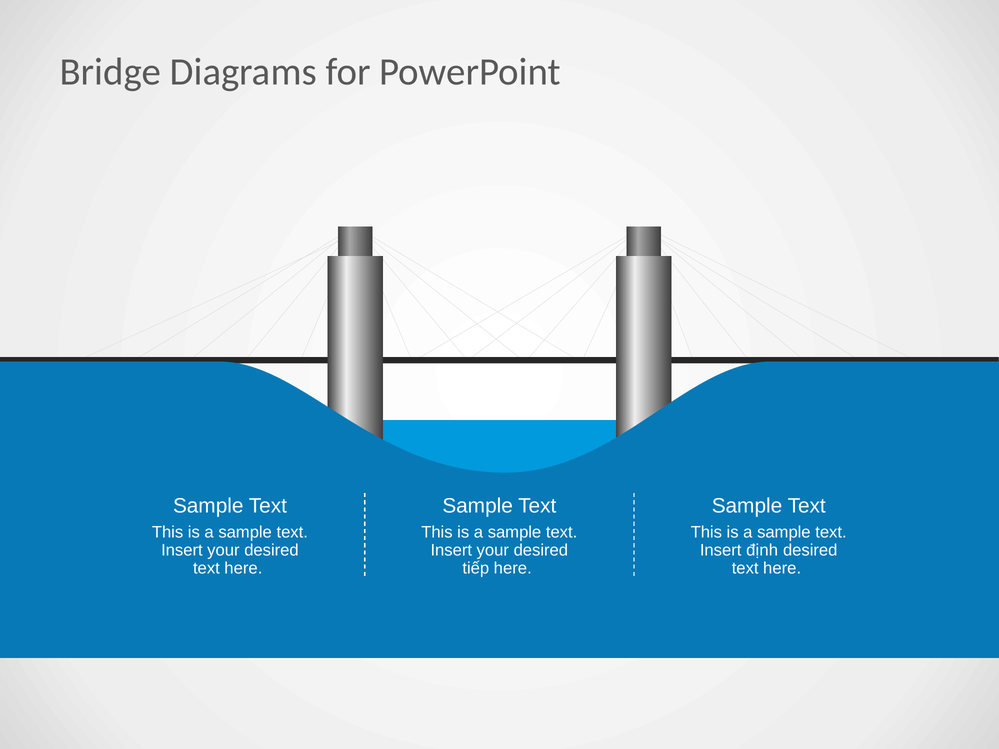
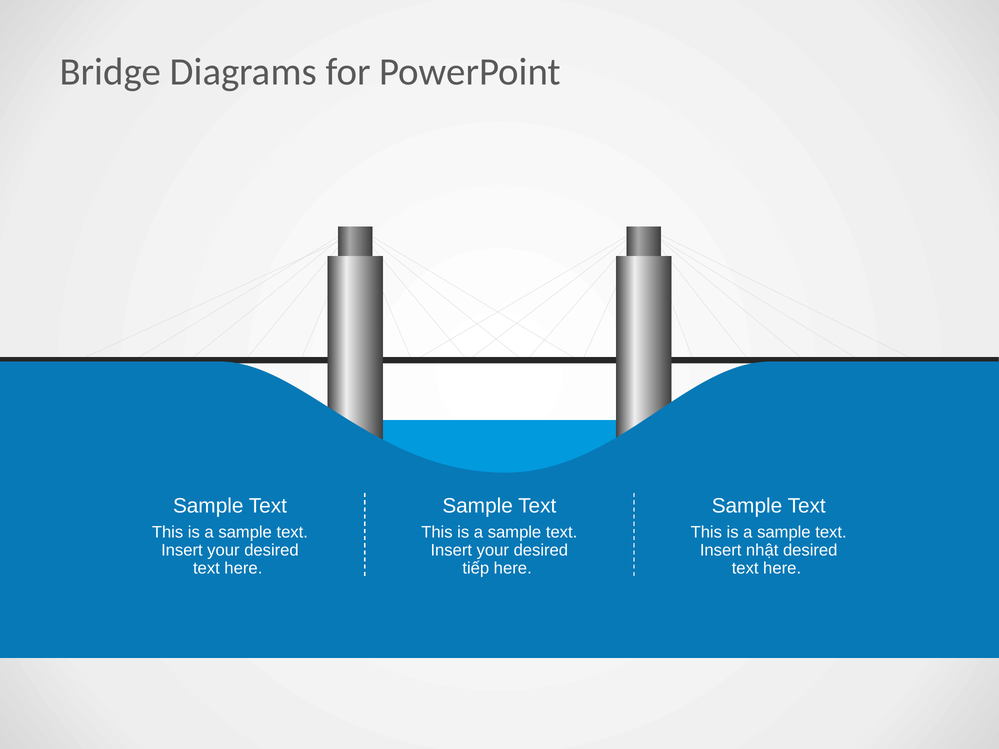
định: định -> nhật
